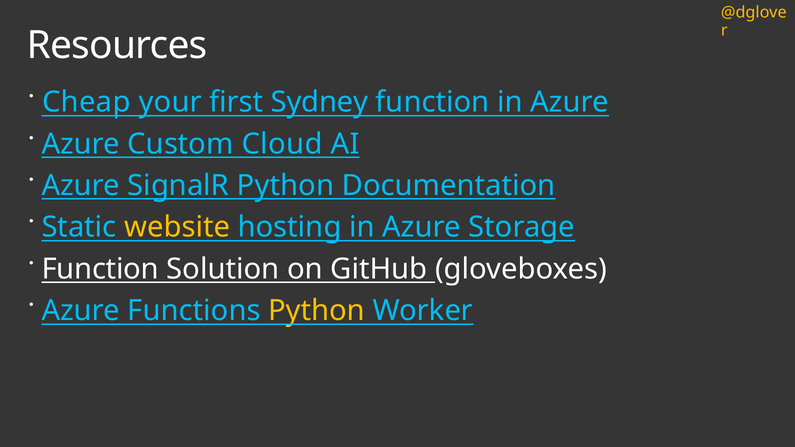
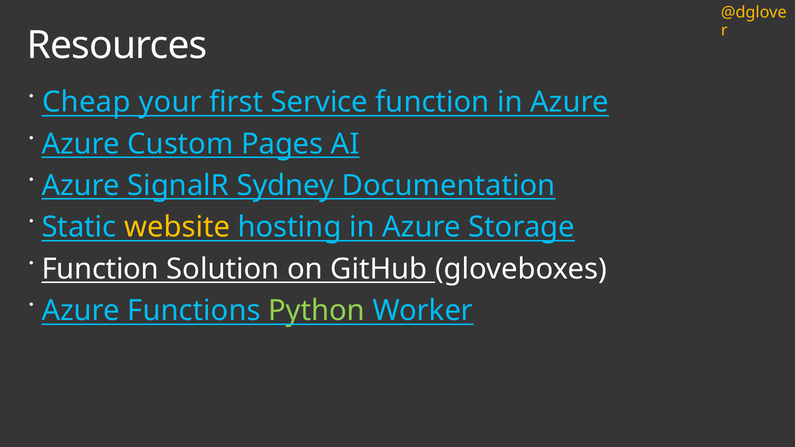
Sydney: Sydney -> Service
Cloud: Cloud -> Pages
SignalR Python: Python -> Sydney
Python at (317, 311) colour: yellow -> light green
